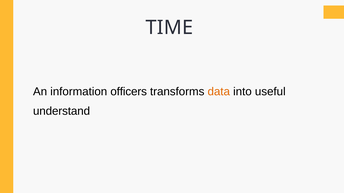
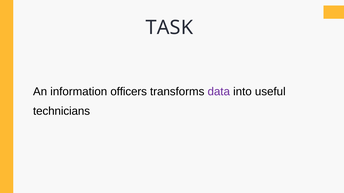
TIME: TIME -> TASK
data colour: orange -> purple
understand: understand -> technicians
